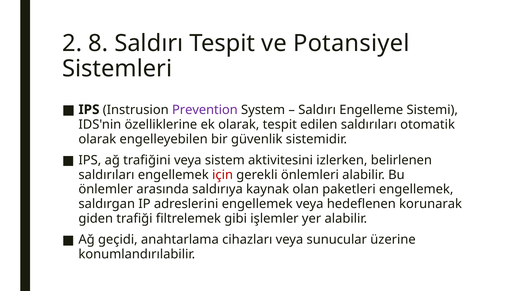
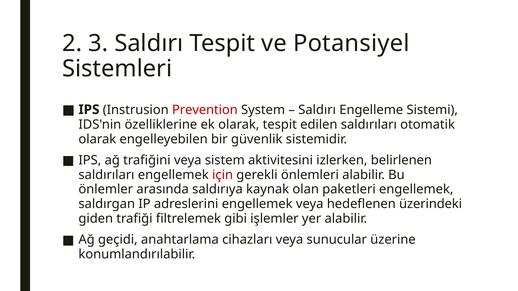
8: 8 -> 3
Prevention colour: purple -> red
korunarak: korunarak -> üzerindeki
